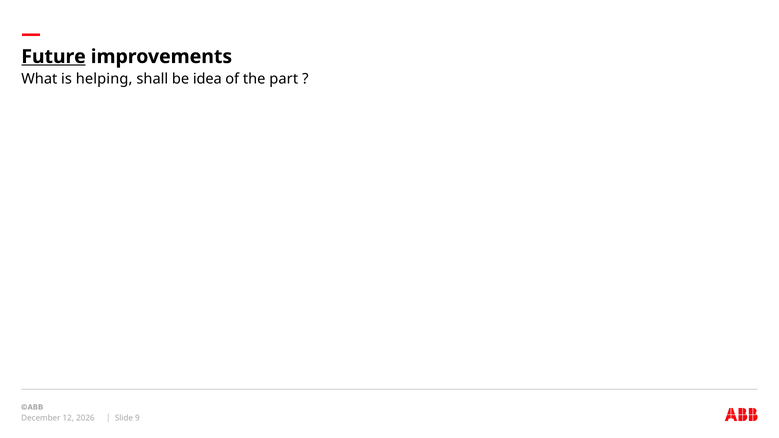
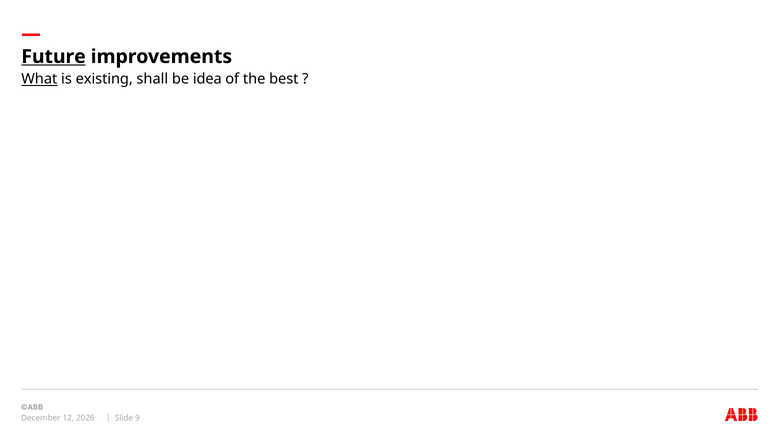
What underline: none -> present
helping: helping -> existing
part: part -> best
